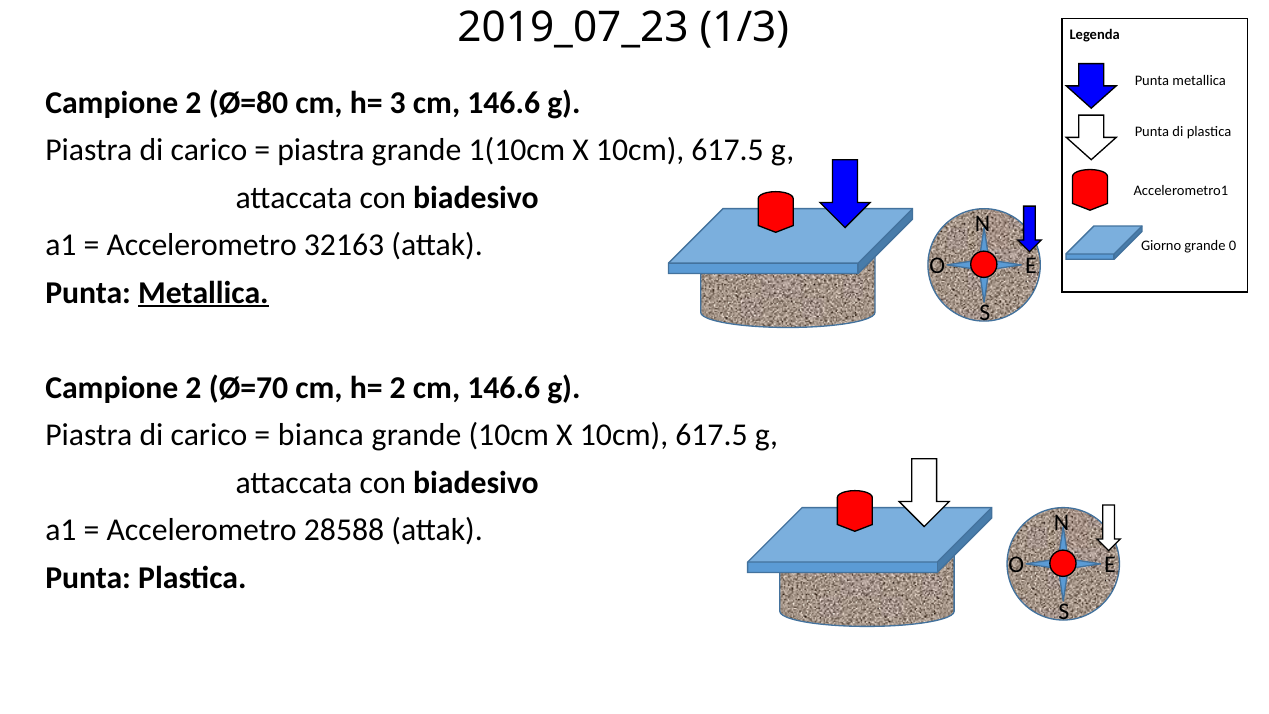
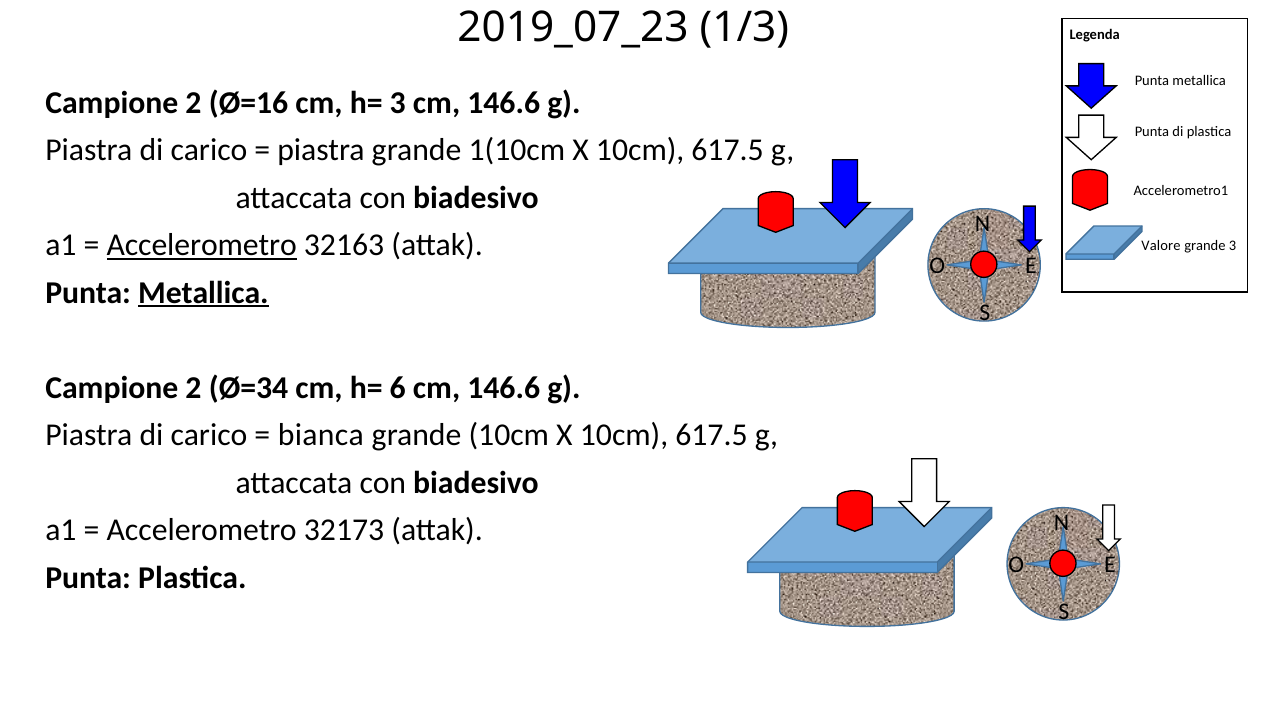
Ø=80: Ø=80 -> Ø=16
Accelerometro at (202, 245) underline: none -> present
Giorno: Giorno -> Valore
grande 0: 0 -> 3
Ø=70: Ø=70 -> Ø=34
h= 2: 2 -> 6
28588: 28588 -> 32173
